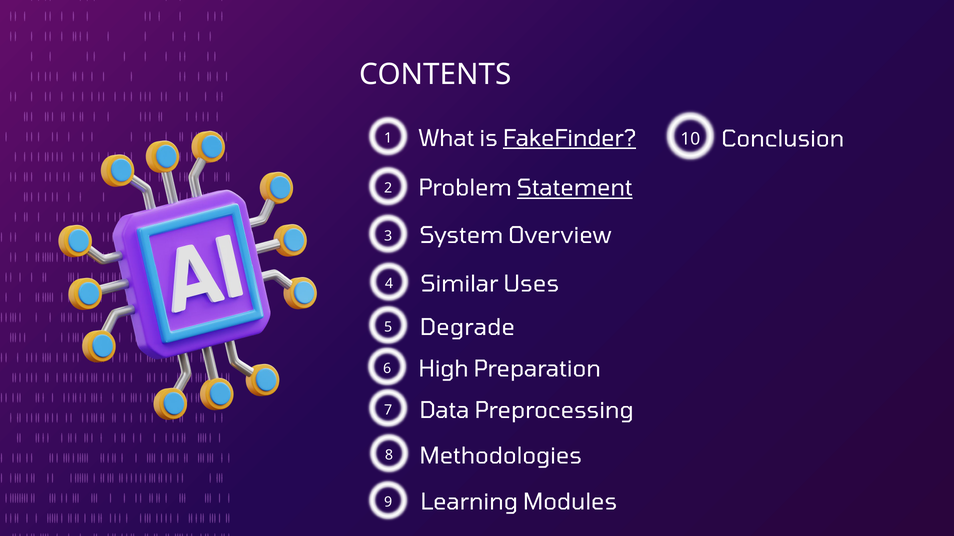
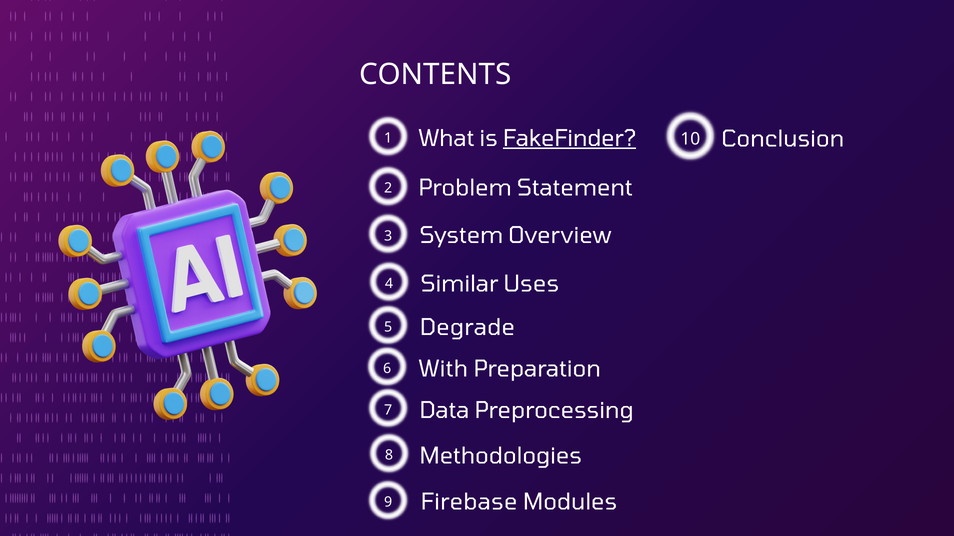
Statement underline: present -> none
High: High -> With
Learning: Learning -> Firebase
